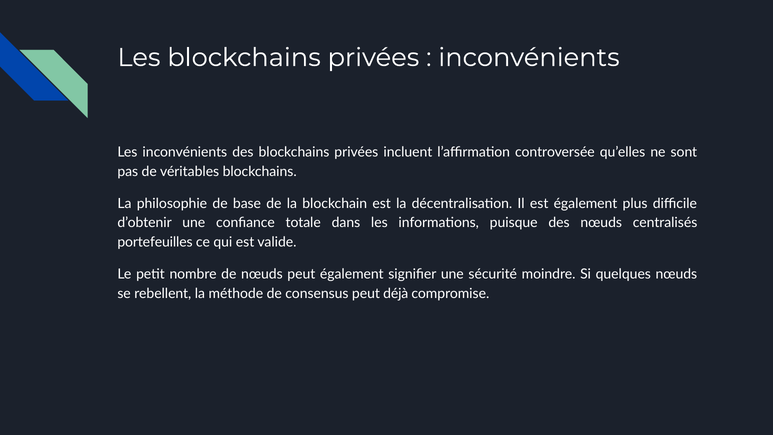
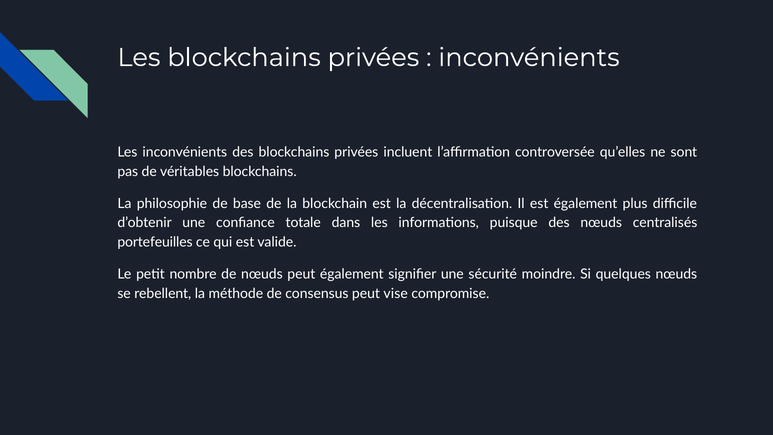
déjà: déjà -> vise
